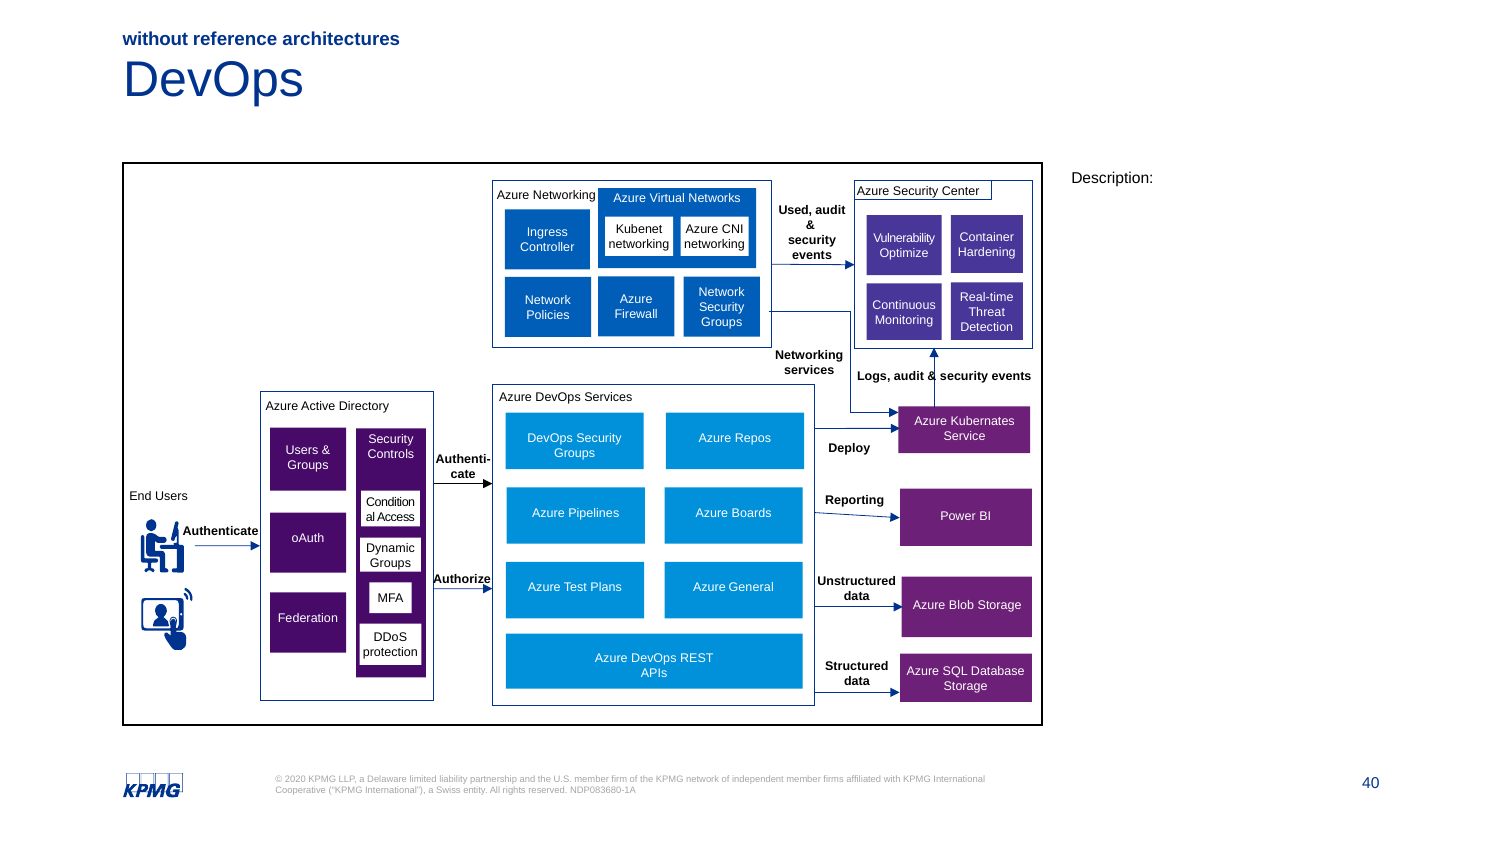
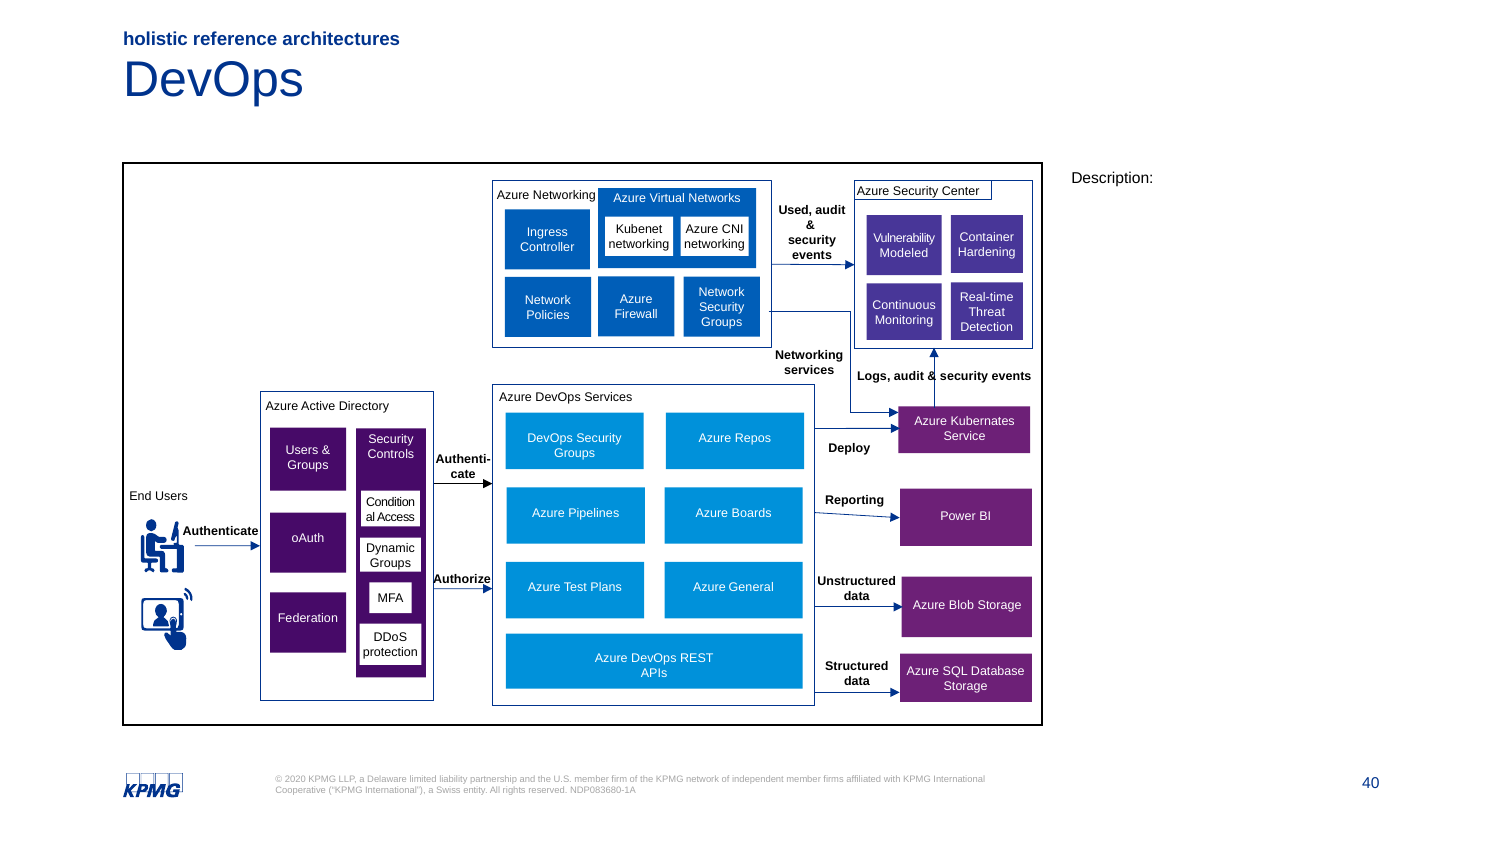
without: without -> holistic
Optimize: Optimize -> Modeled
